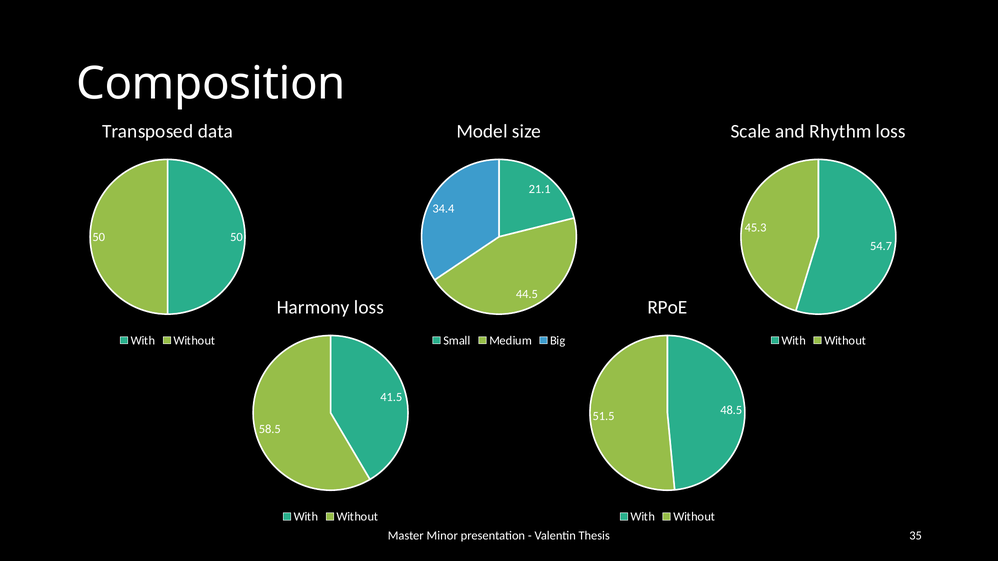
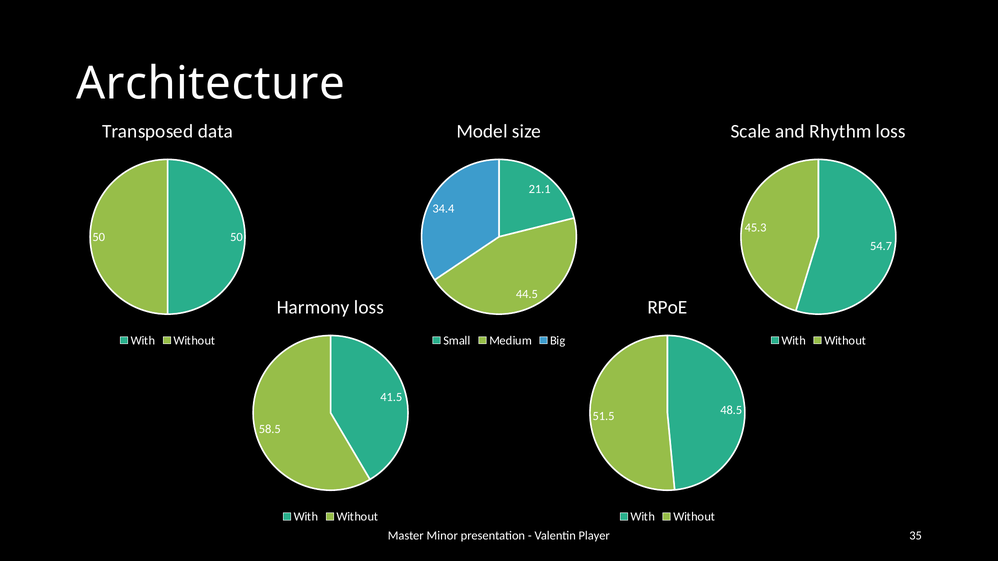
Composition: Composition -> Architecture
Thesis: Thesis -> Player
